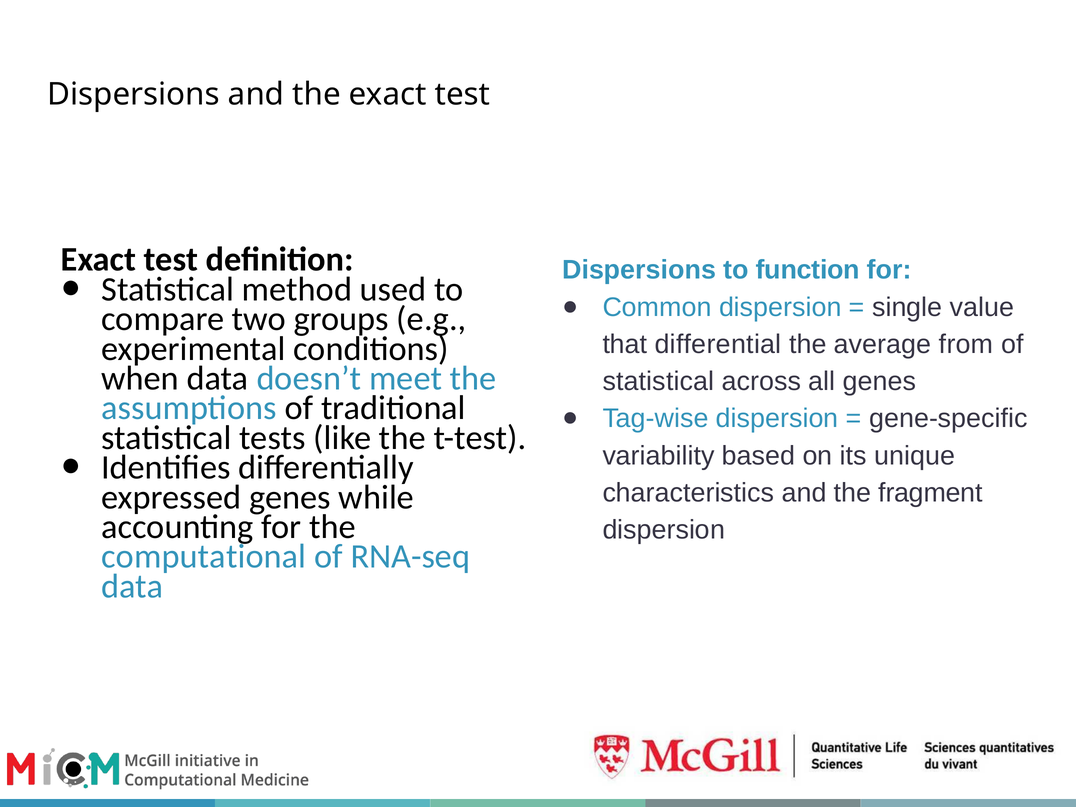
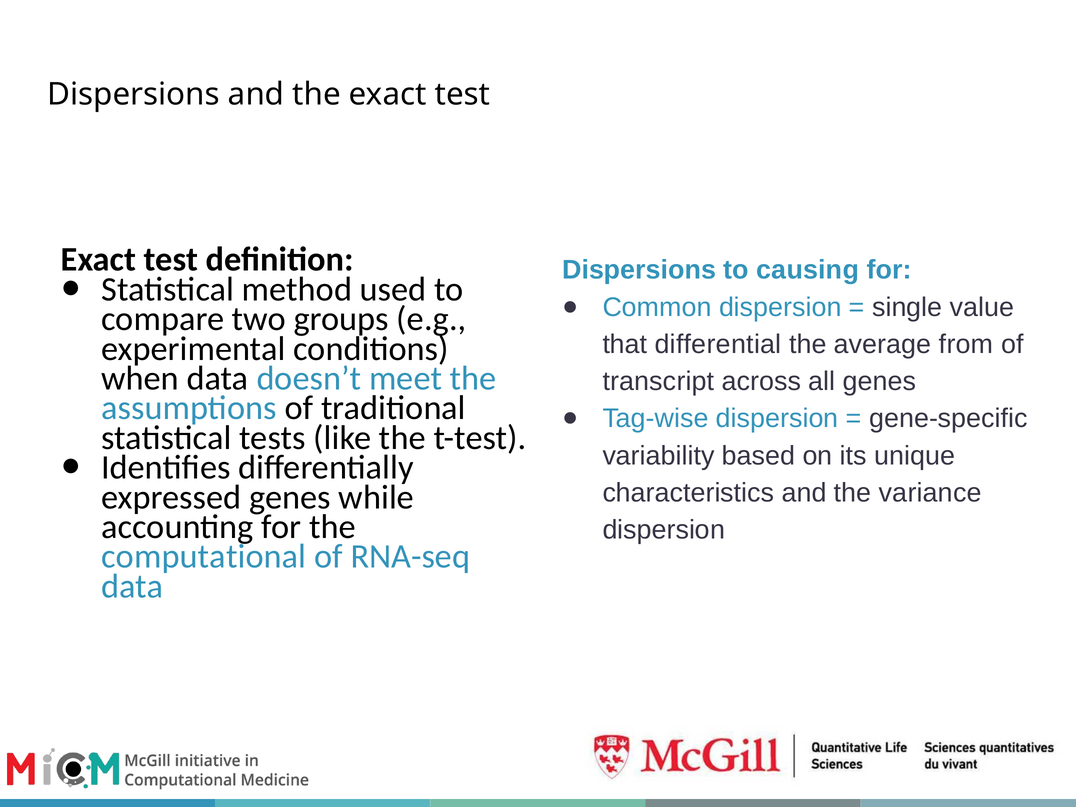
function: function -> causing
statistical at (658, 381): statistical -> transcript
fragment: fragment -> variance
